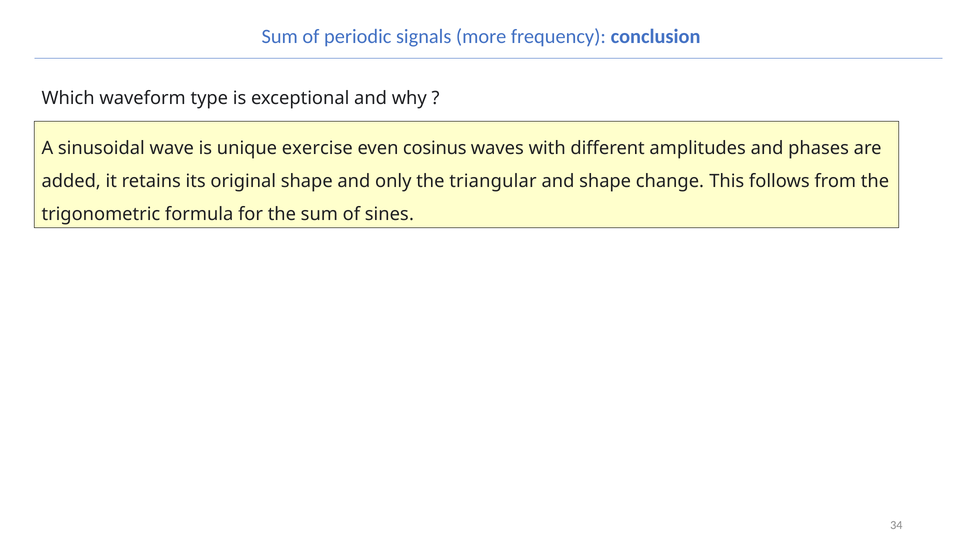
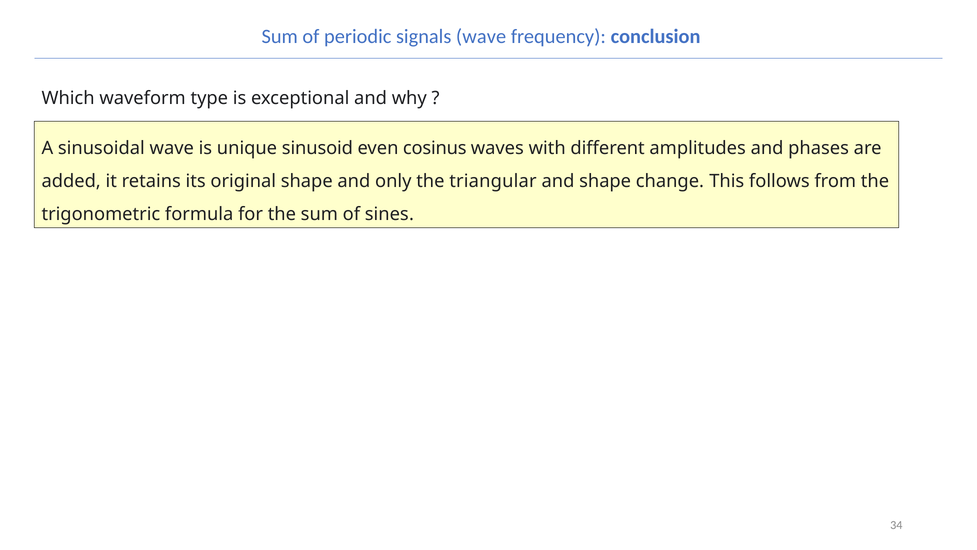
signals more: more -> wave
exercise: exercise -> sinusoid
